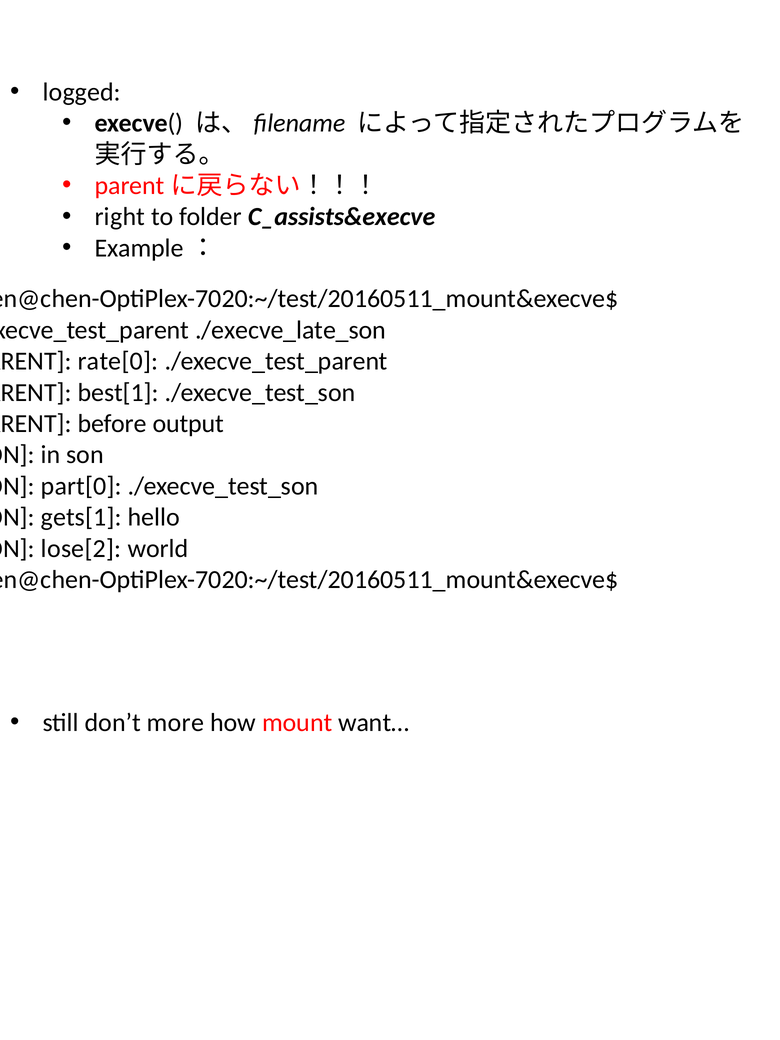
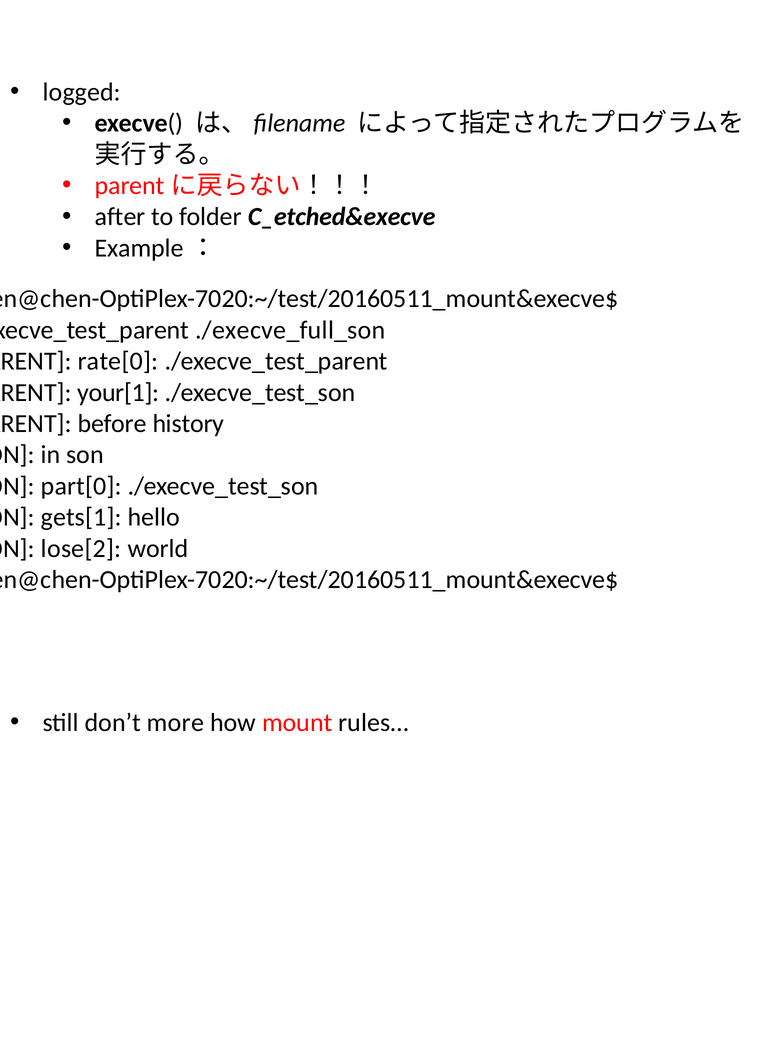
right: right -> after
C_assists&execve: C_assists&execve -> C_etched&execve
./execve_late_son: ./execve_late_son -> ./execve_full_son
best[1: best[1 -> your[1
output: output -> history
want…: want… -> rules…
